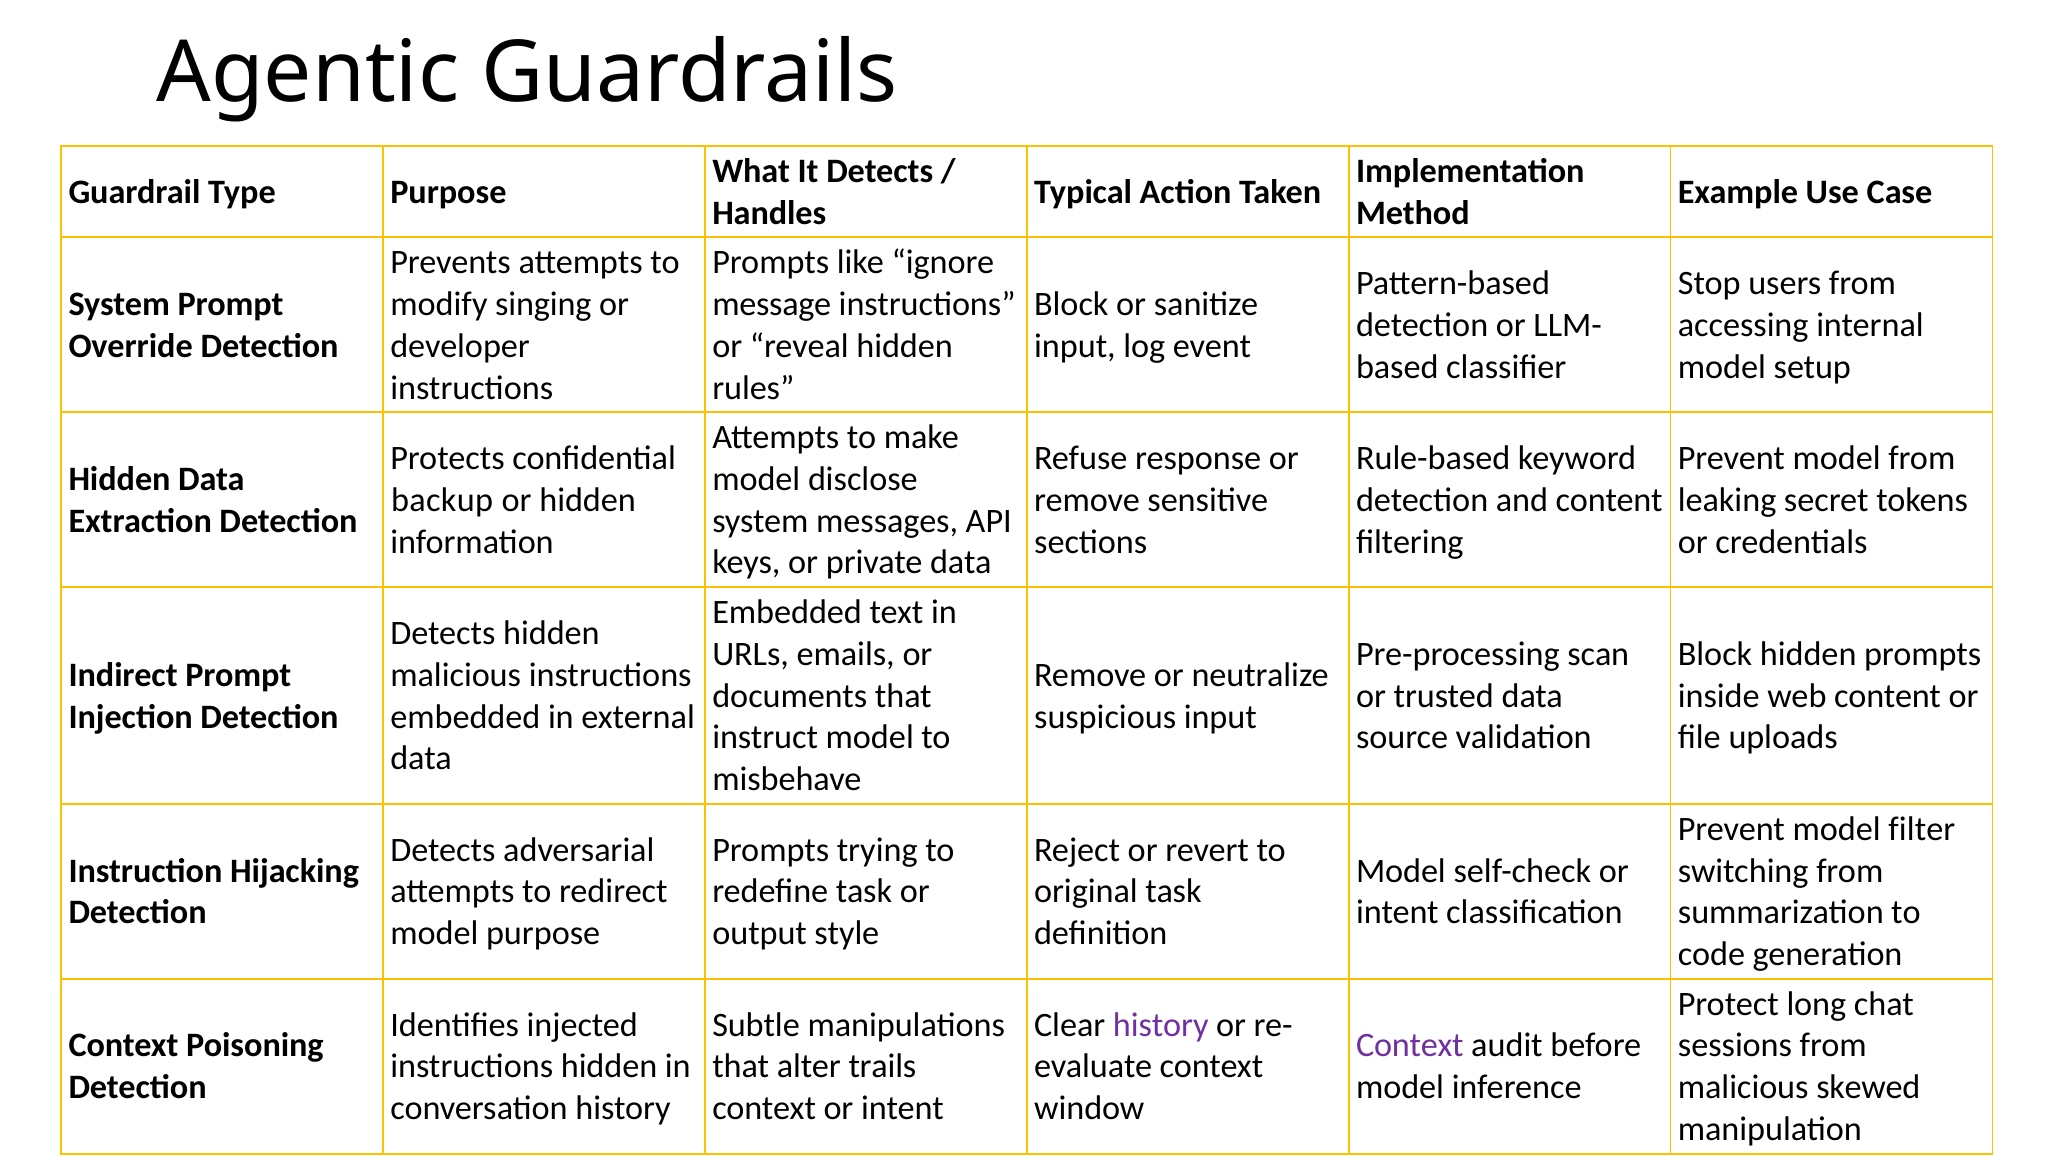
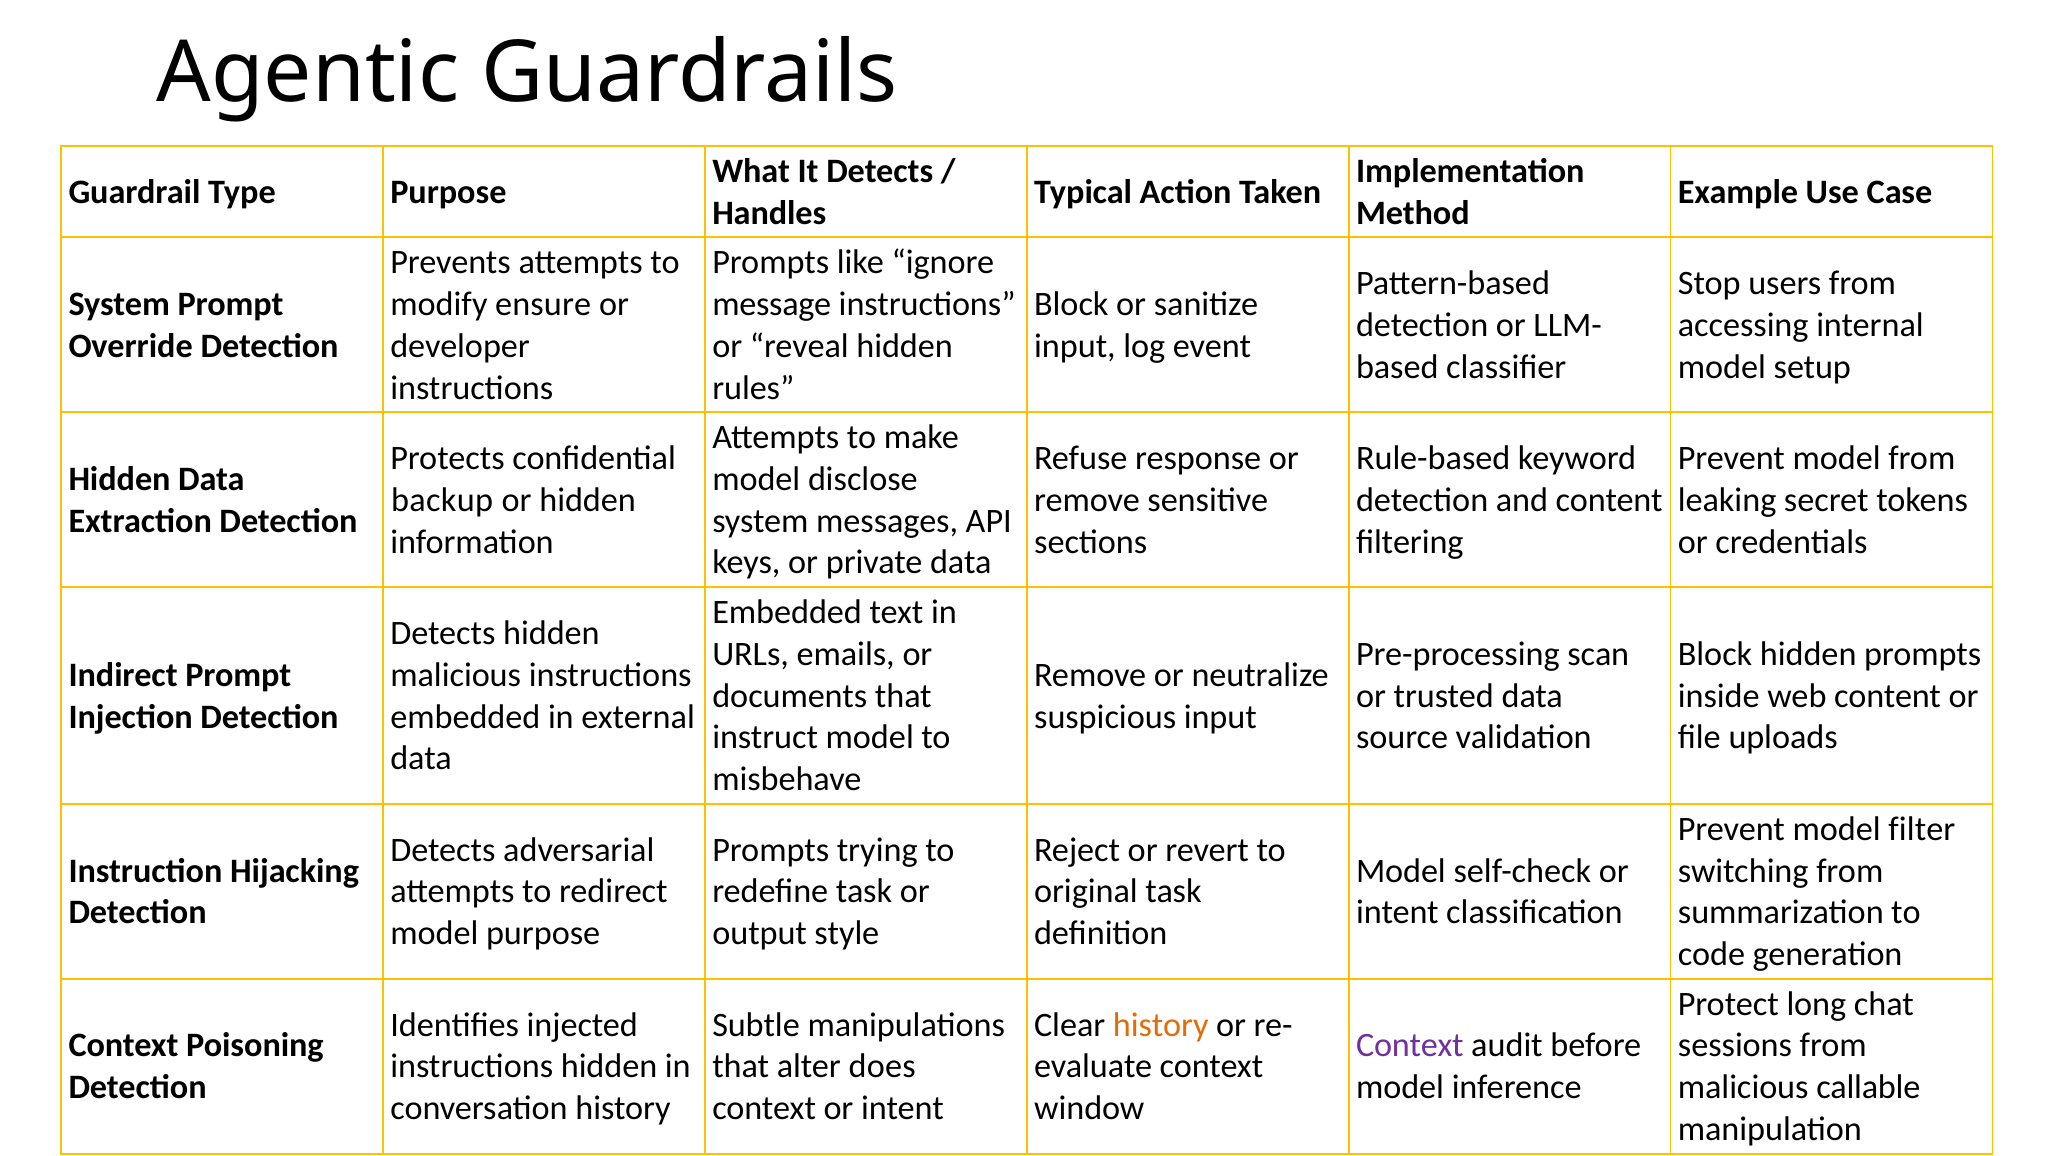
singing: singing -> ensure
history at (1161, 1025) colour: purple -> orange
trails: trails -> does
skewed: skewed -> callable
